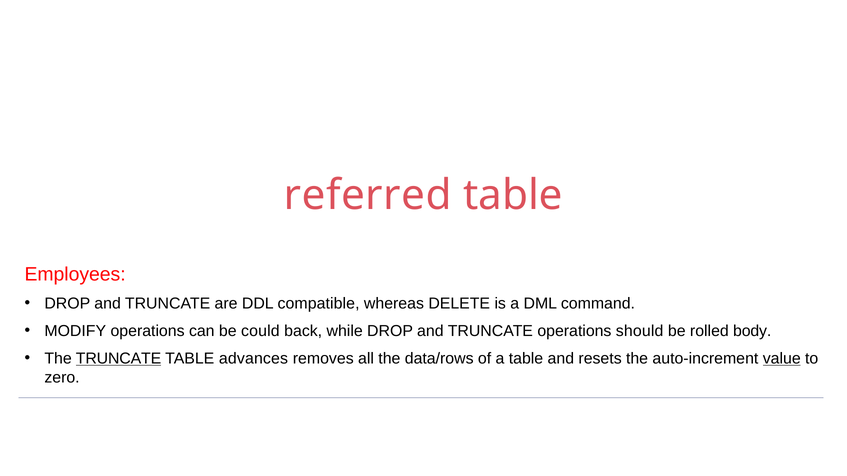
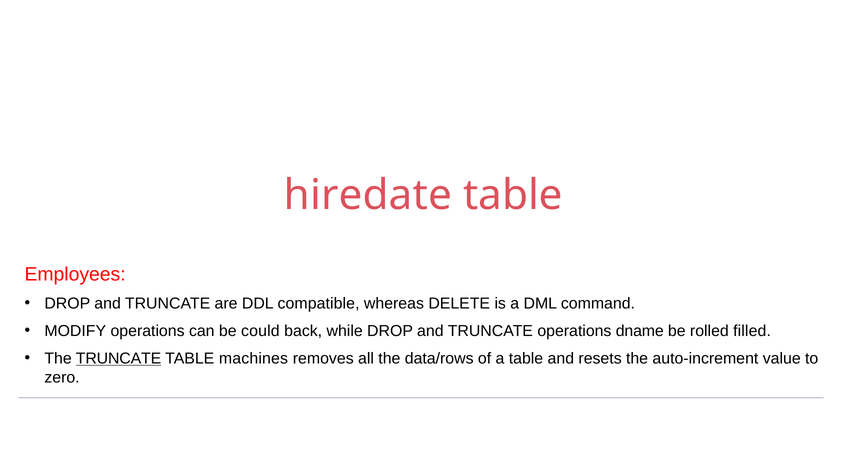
referred: referred -> hiredate
should: should -> dname
body: body -> filled
advances: advances -> machines
value underline: present -> none
